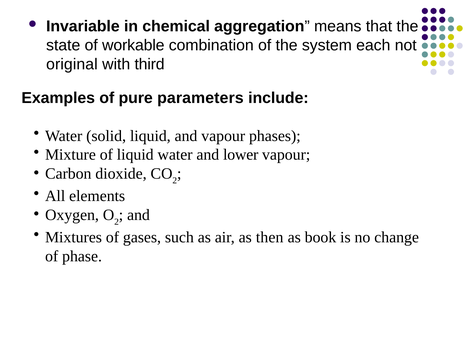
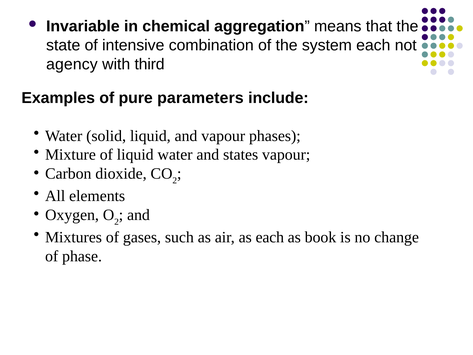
workable: workable -> intensive
original: original -> agency
lower: lower -> states
as then: then -> each
